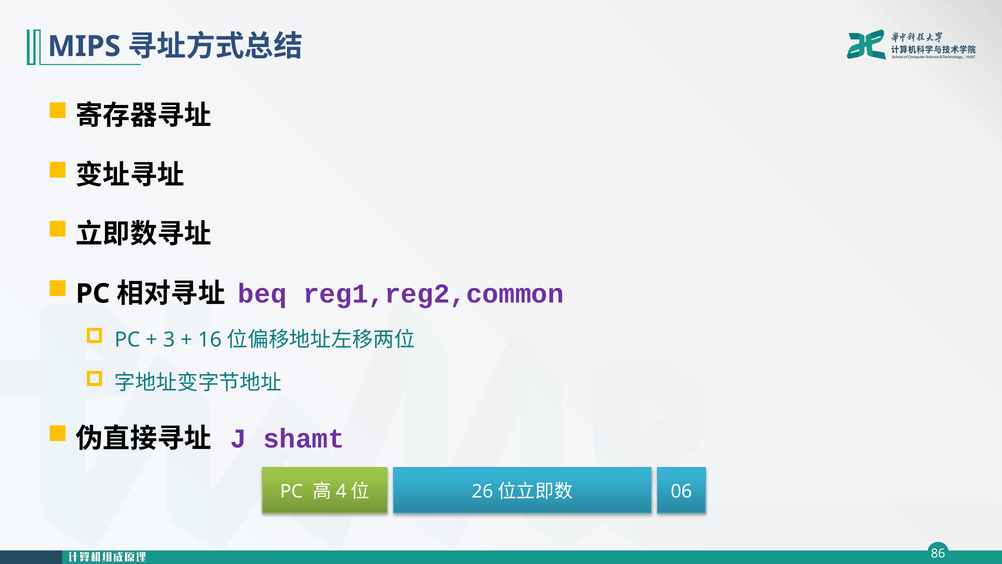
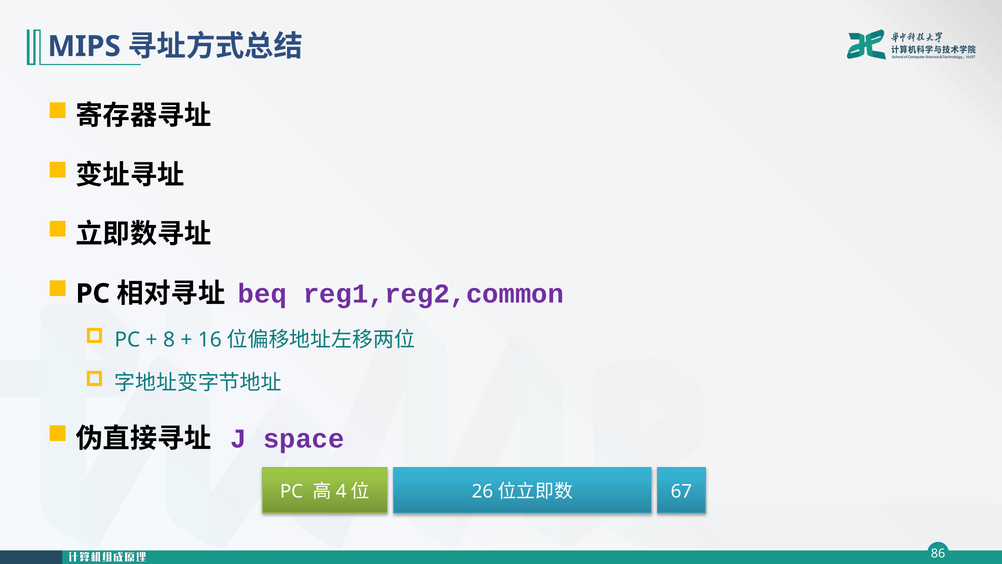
3: 3 -> 8
shamt: shamt -> space
06: 06 -> 67
